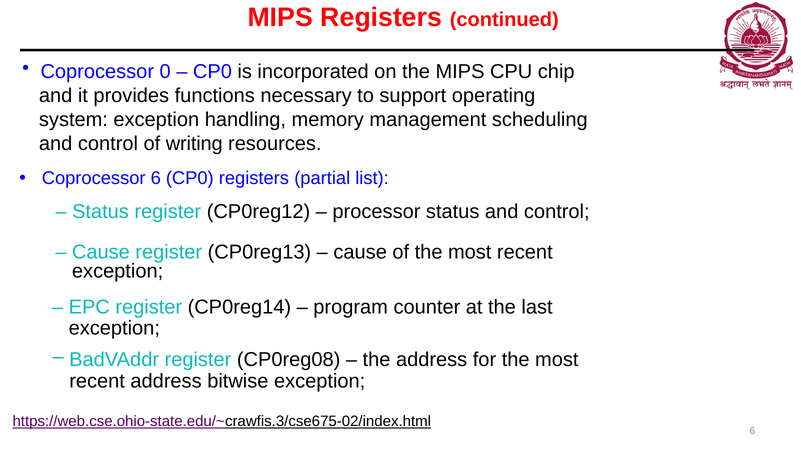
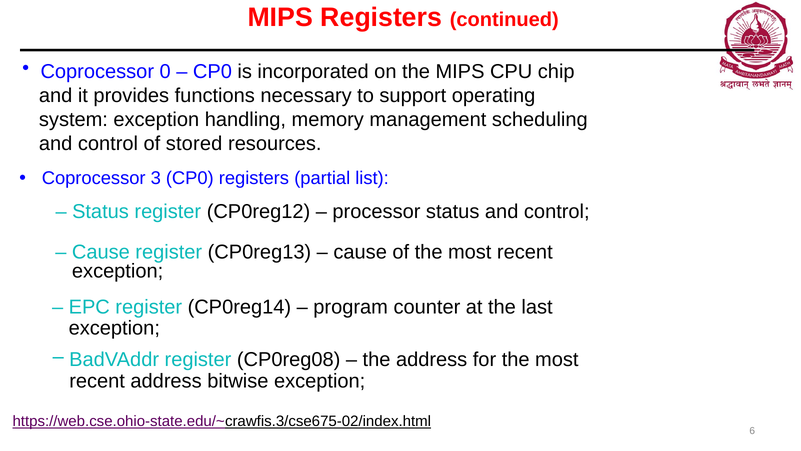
writing: writing -> stored
Coprocessor 6: 6 -> 3
